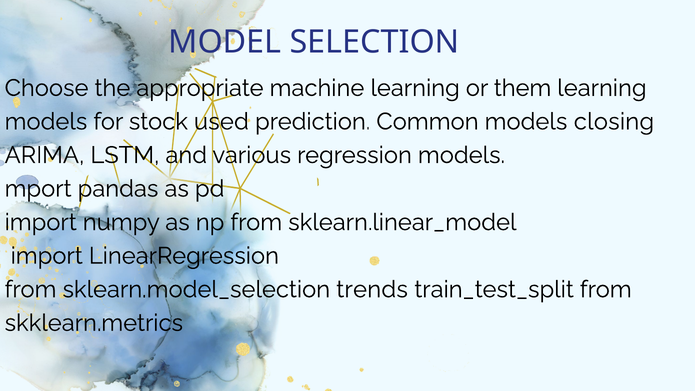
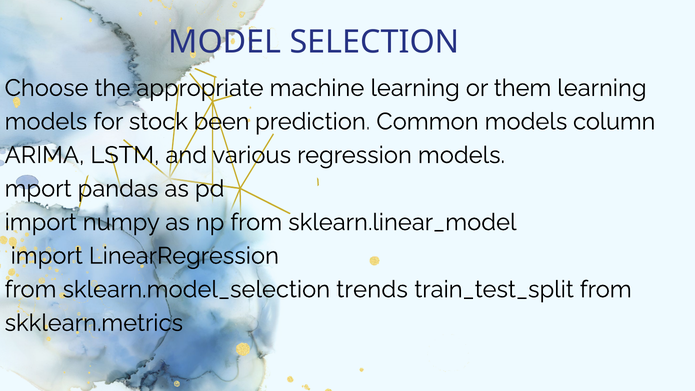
used: used -> been
closing: closing -> column
